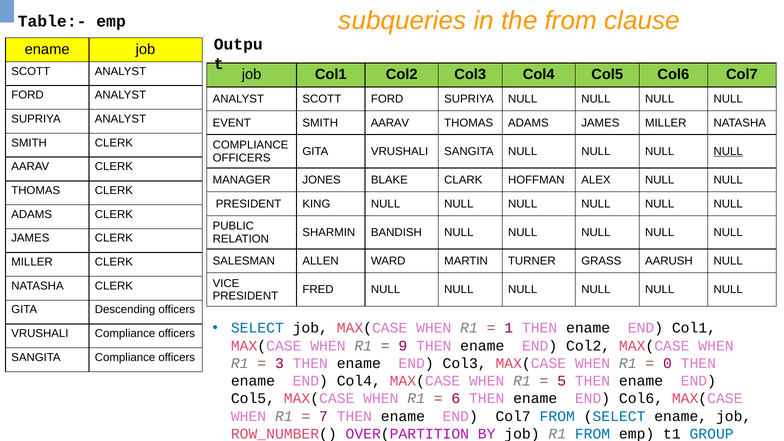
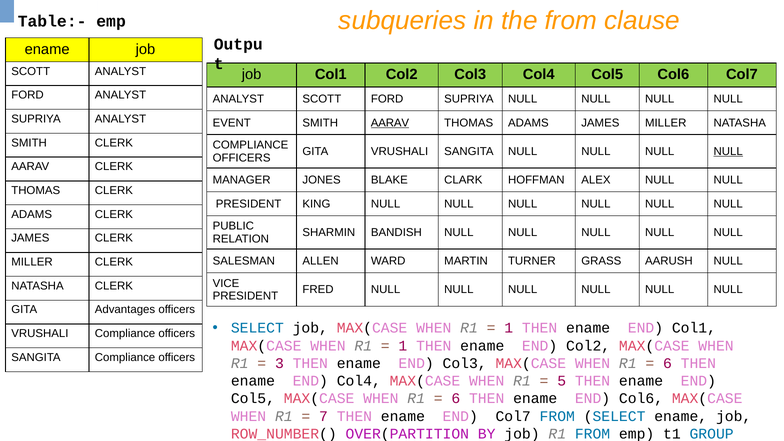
AARAV at (390, 123) underline: none -> present
Descending: Descending -> Advantages
9 at (403, 346): 9 -> 1
0 at (668, 363): 0 -> 6
